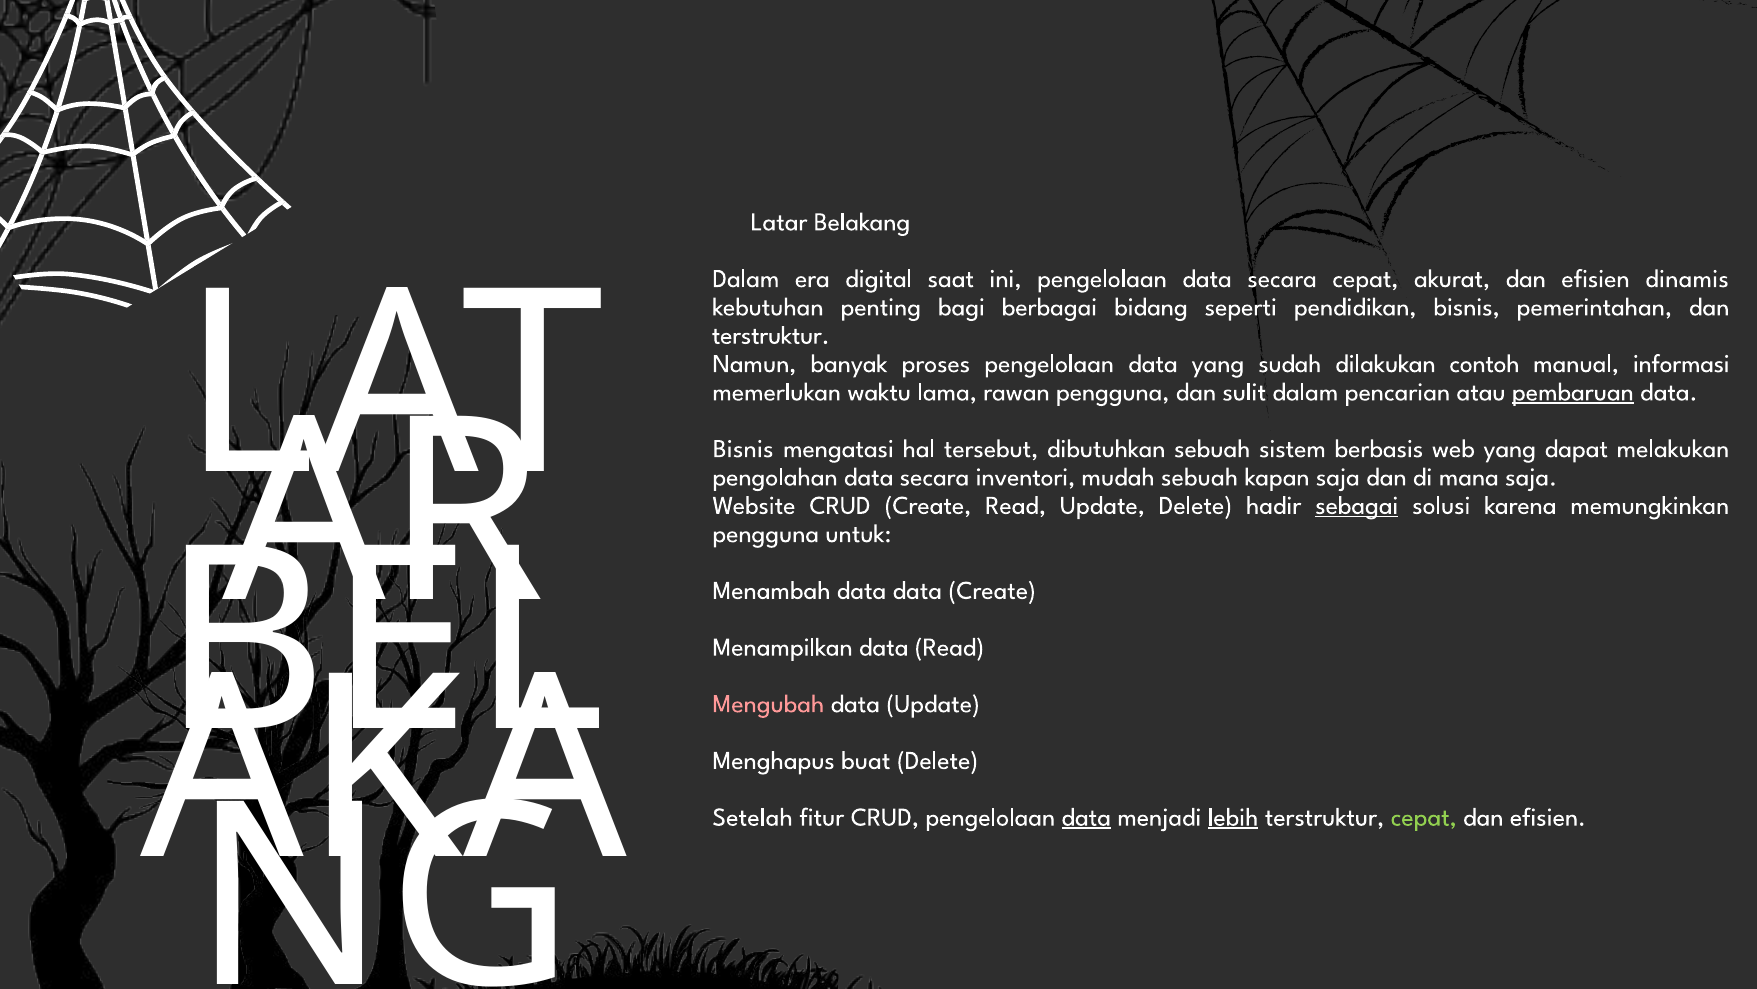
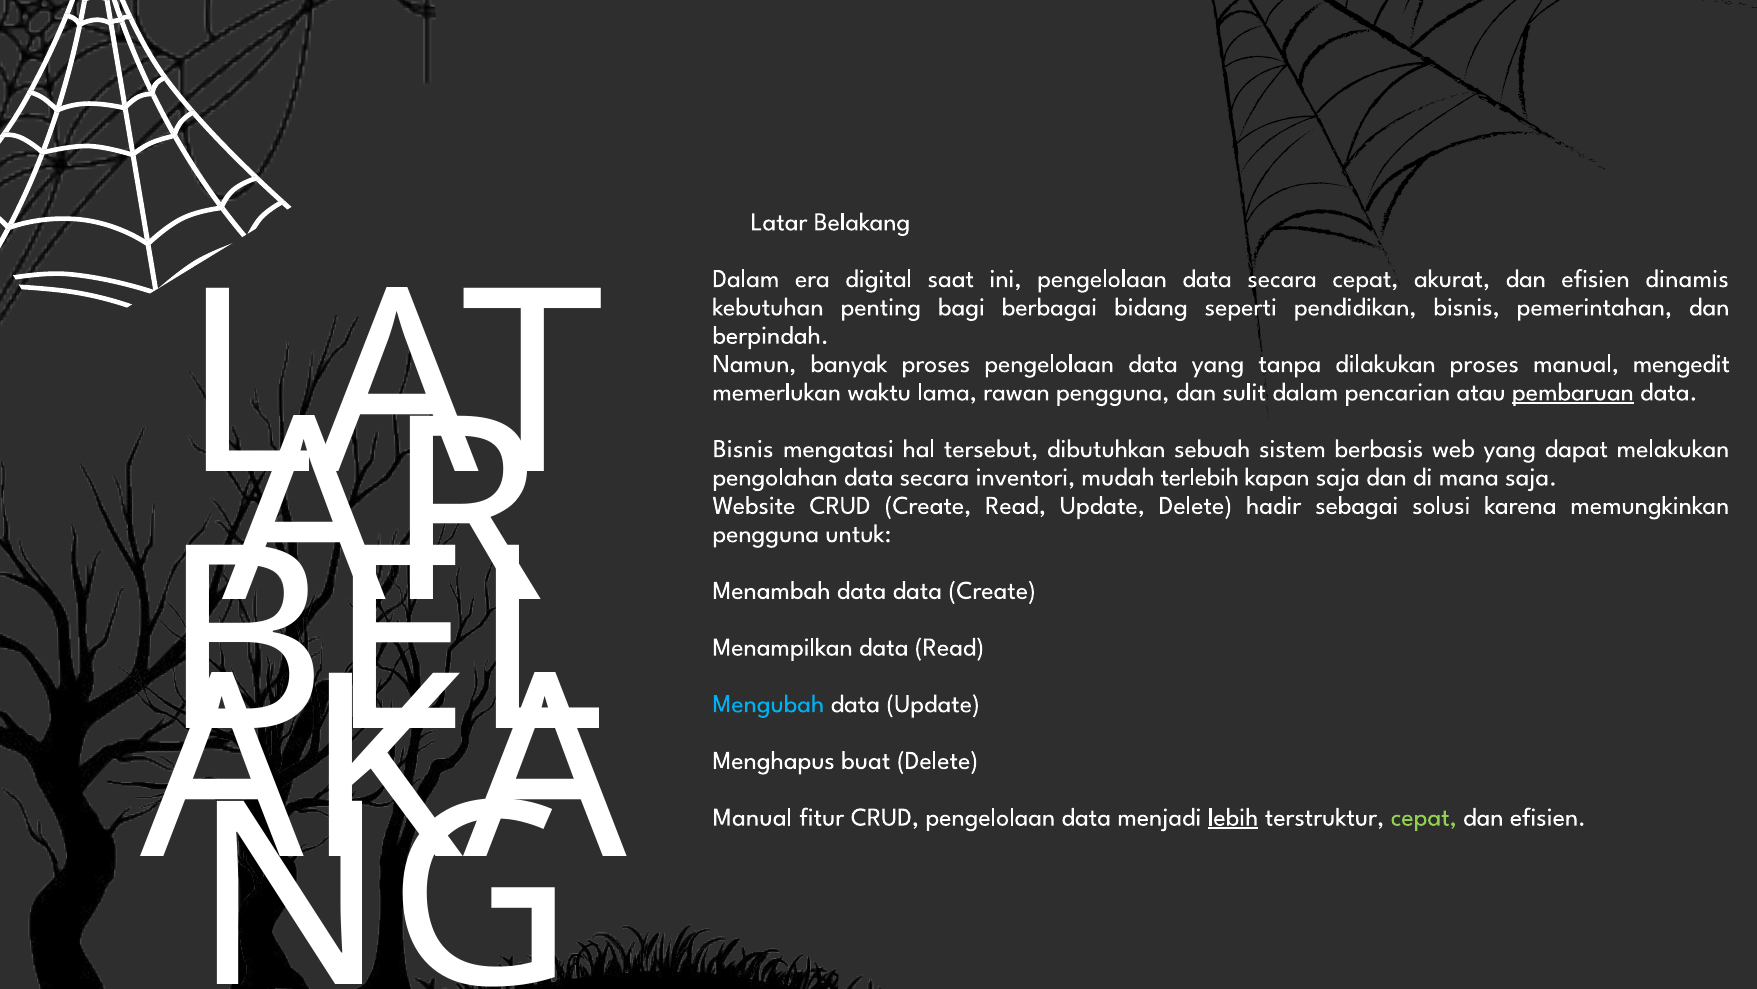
terstruktur at (771, 335): terstruktur -> berpindah
sudah: sudah -> tanpa
dilakukan contoh: contoh -> proses
informasi: informasi -> mengedit
mudah sebuah: sebuah -> terlebih
sebagai underline: present -> none
Mengubah colour: pink -> light blue
Setelah at (753, 817): Setelah -> Manual
data at (1086, 817) underline: present -> none
